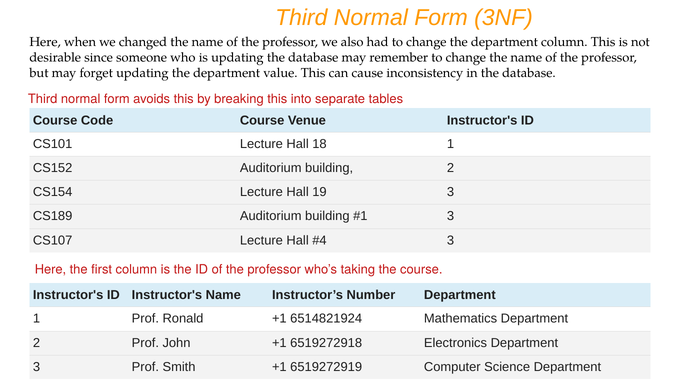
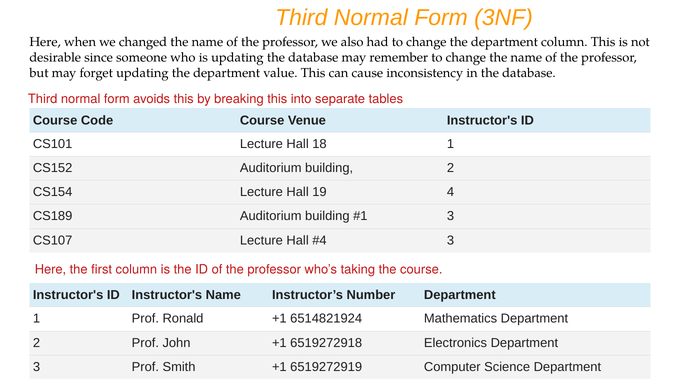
19 3: 3 -> 4
